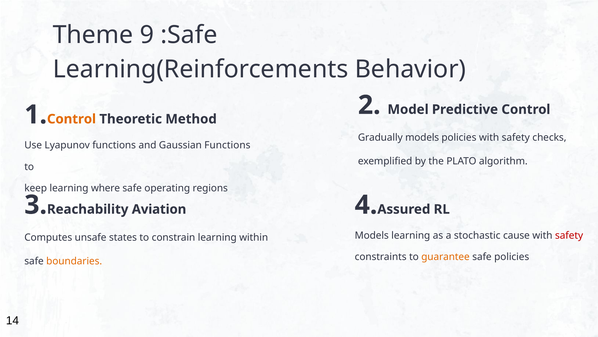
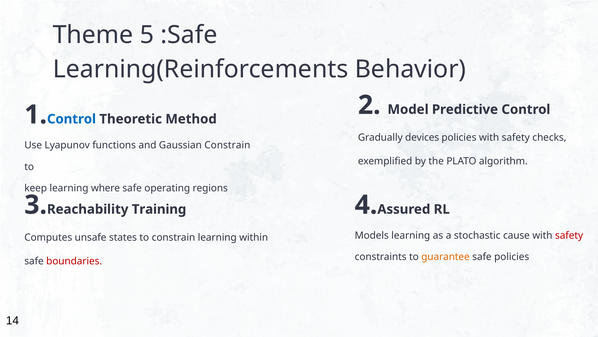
9: 9 -> 5
Control at (72, 119) colour: orange -> blue
Gradually models: models -> devices
Gaussian Functions: Functions -> Constrain
Aviation: Aviation -> Training
boundaries colour: orange -> red
